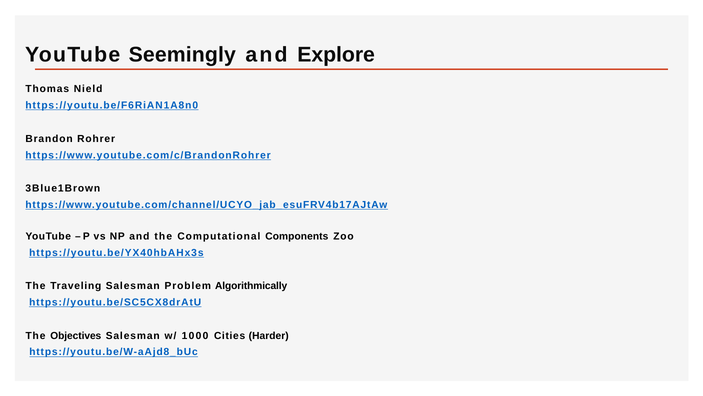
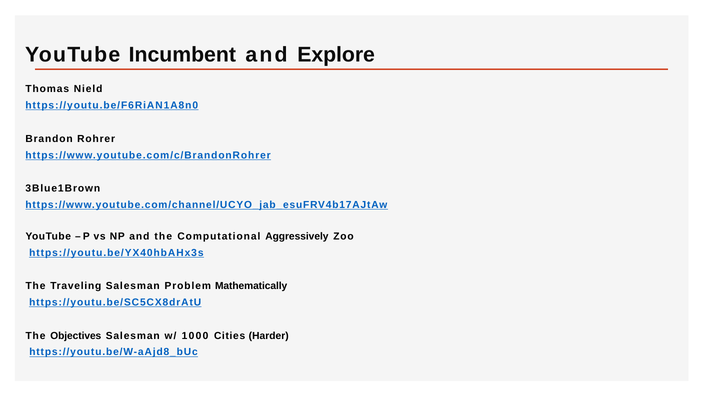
Seemingly: Seemingly -> Incumbent
Components: Components -> Aggressively
Algorithmically: Algorithmically -> Mathematically
